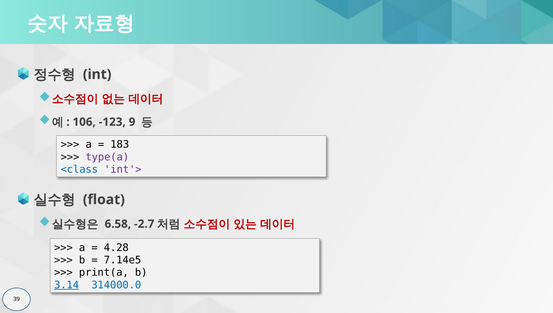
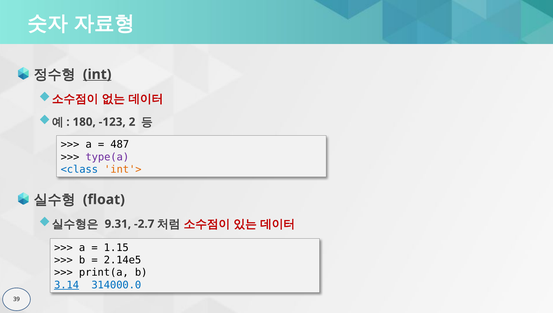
int underline: none -> present
106: 106 -> 180
9: 9 -> 2
183: 183 -> 487
int'> colour: purple -> orange
6.58: 6.58 -> 9.31
4.28: 4.28 -> 1.15
7.14e5: 7.14e5 -> 2.14e5
